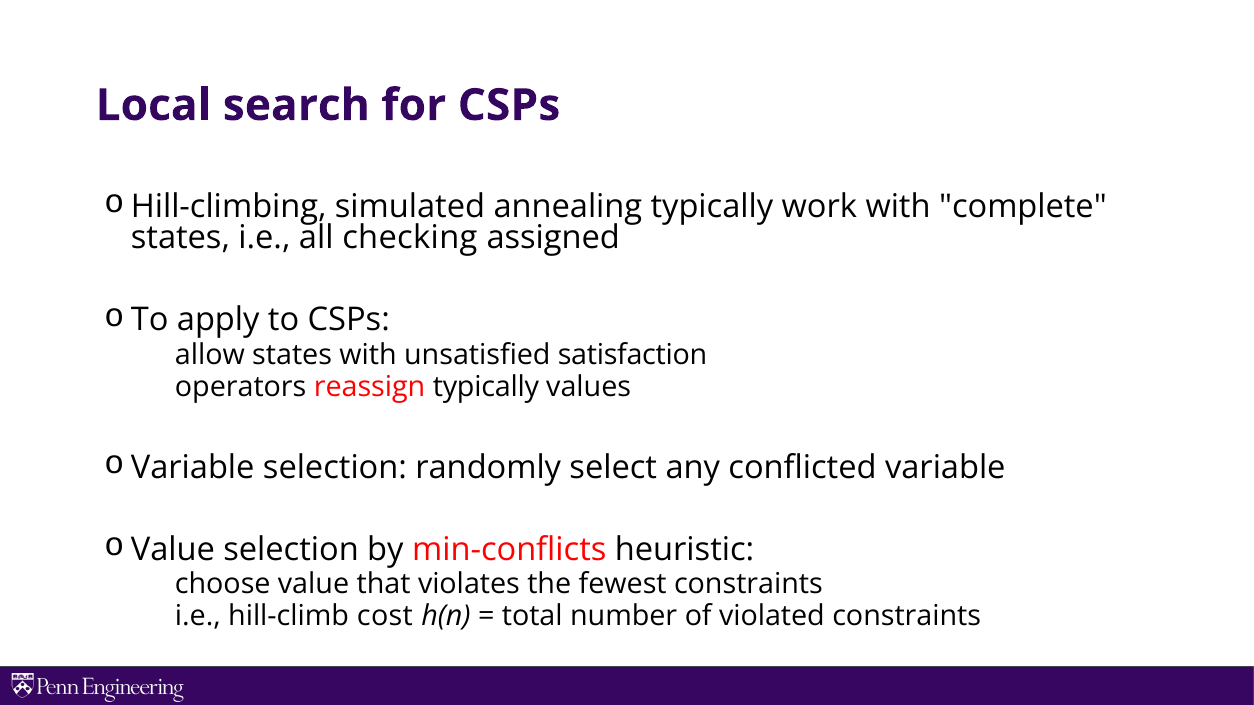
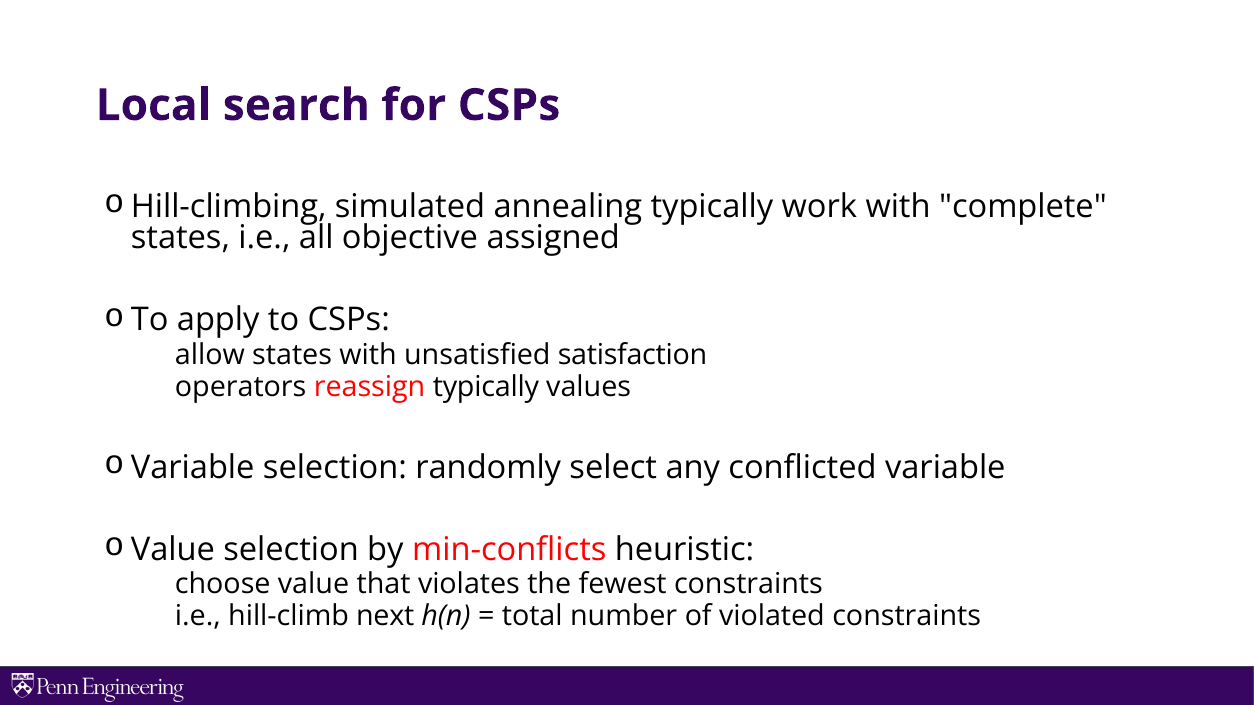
checking: checking -> objective
cost: cost -> next
